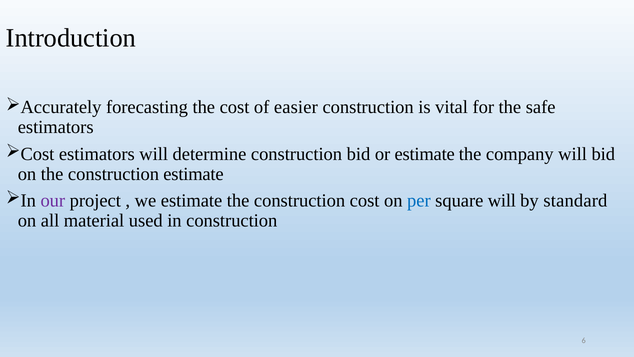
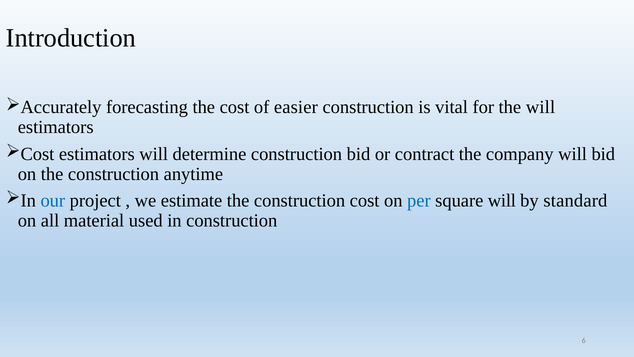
the safe: safe -> will
or estimate: estimate -> contract
construction estimate: estimate -> anytime
our colour: purple -> blue
